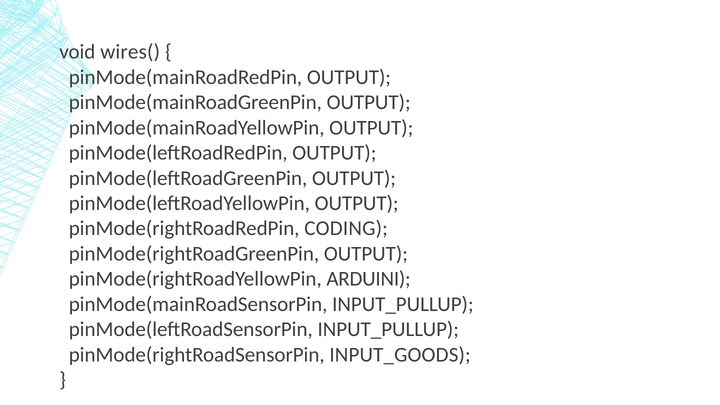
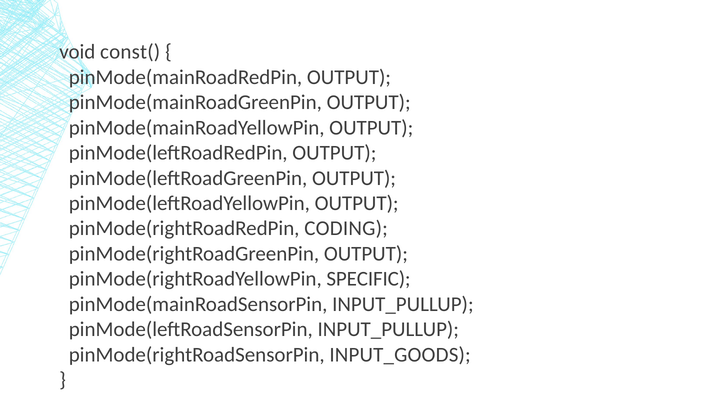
wires(: wires( -> const(
ARDUINI: ARDUINI -> SPECIFIC
